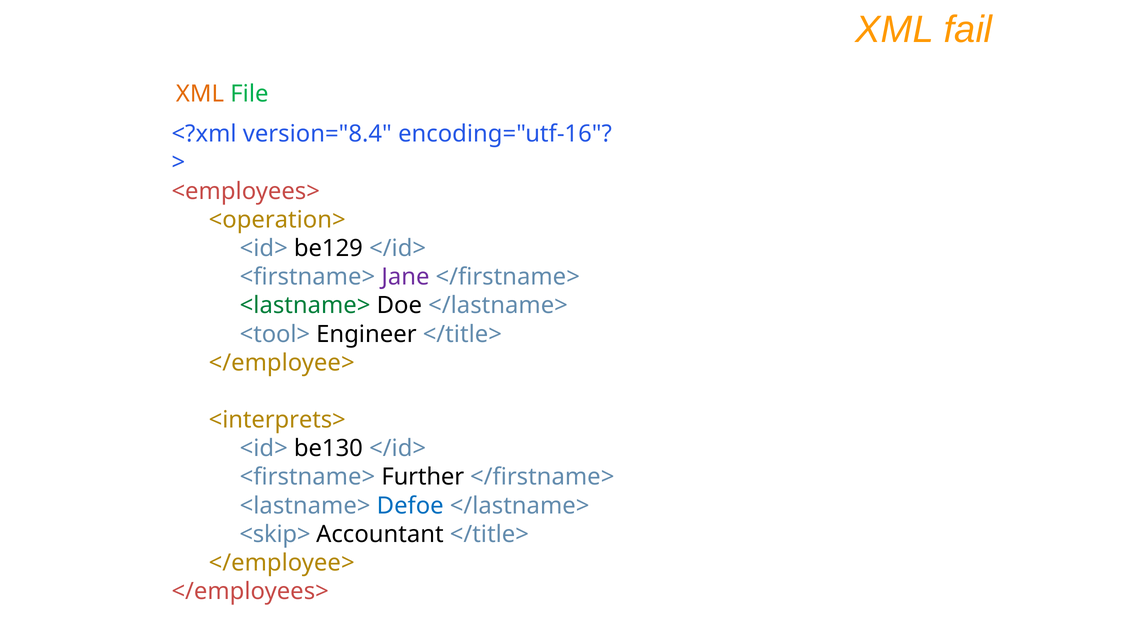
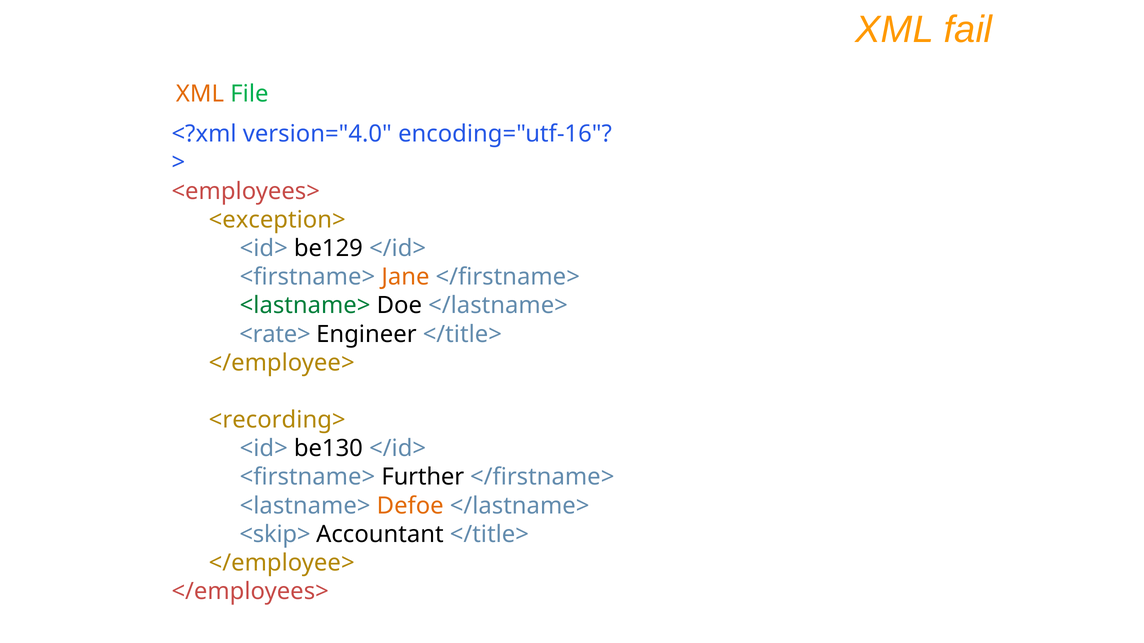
version="8.4: version="8.4 -> version="4.0
<operation>: <operation> -> <exception>
Jane colour: purple -> orange
<tool>: <tool> -> <rate>
<interprets>: <interprets> -> <recording>
Defoe colour: blue -> orange
